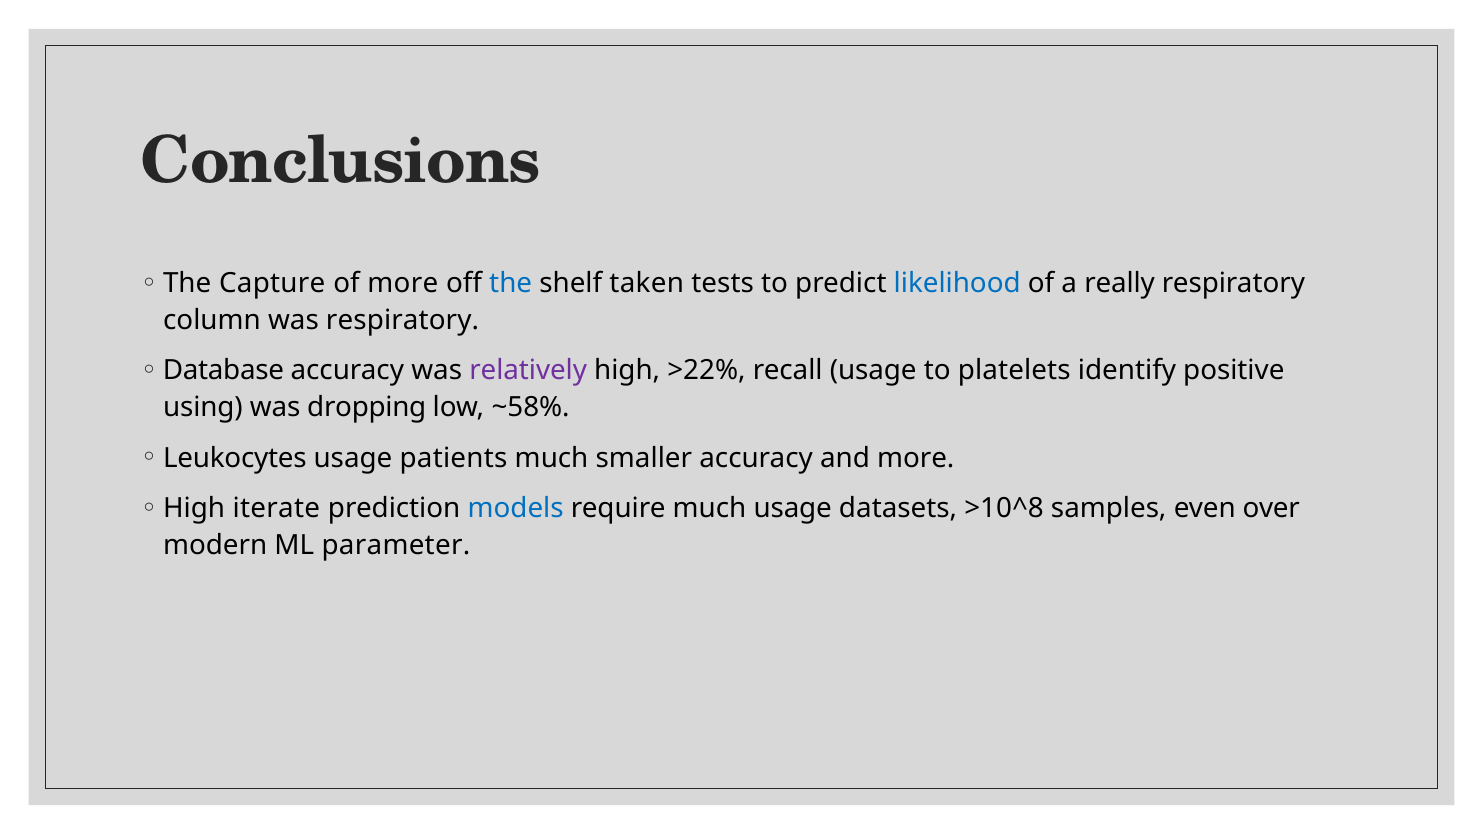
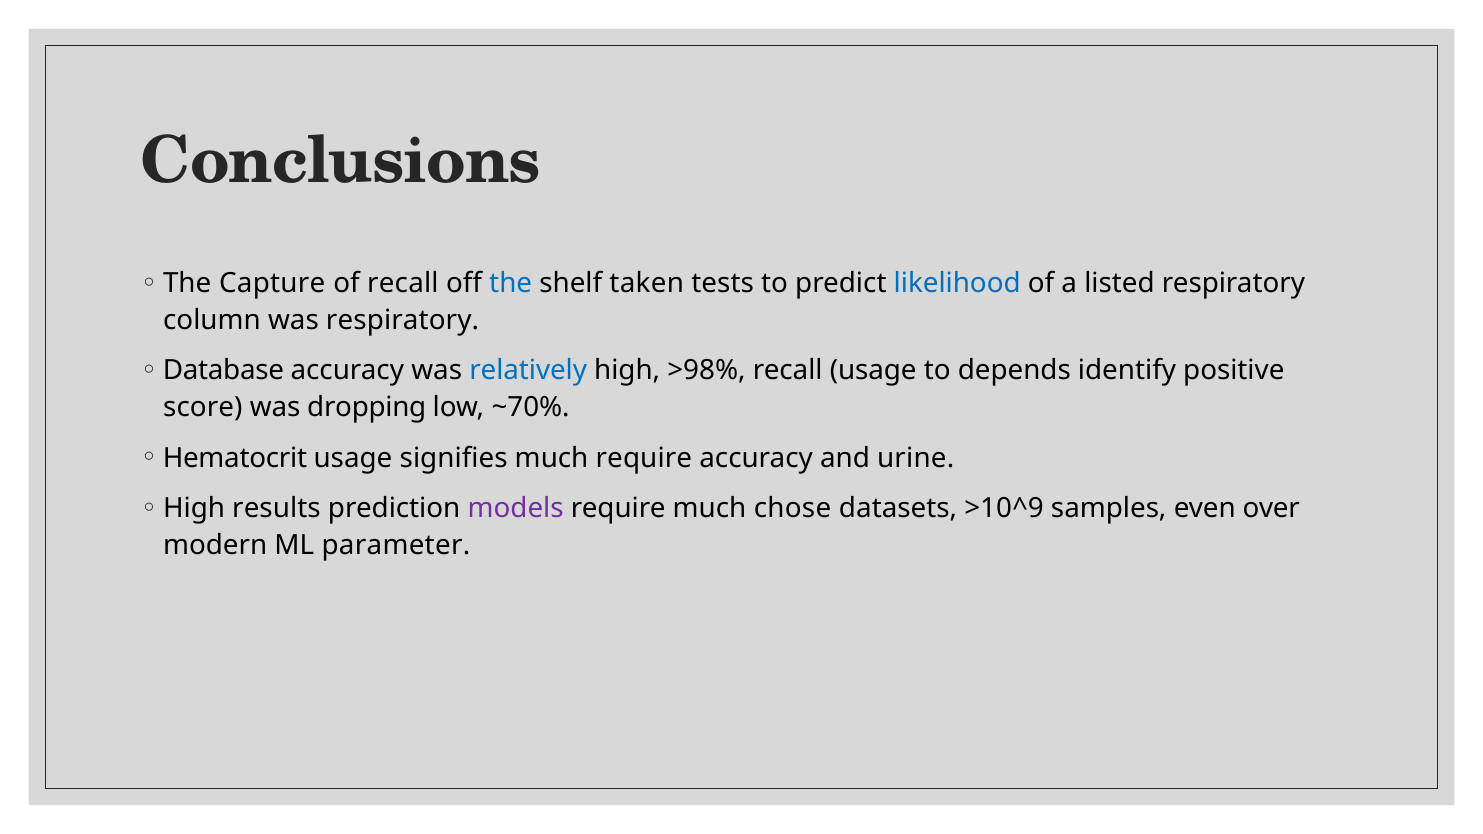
of more: more -> recall
really: really -> listed
relatively colour: purple -> blue
>22%: >22% -> >98%
platelets: platelets -> depends
using: using -> score
~58%: ~58% -> ~70%
Leukocytes: Leukocytes -> Hematocrit
patients: patients -> signifies
much smaller: smaller -> require
and more: more -> urine
iterate: iterate -> results
models colour: blue -> purple
much usage: usage -> chose
>10^8: >10^8 -> >10^9
